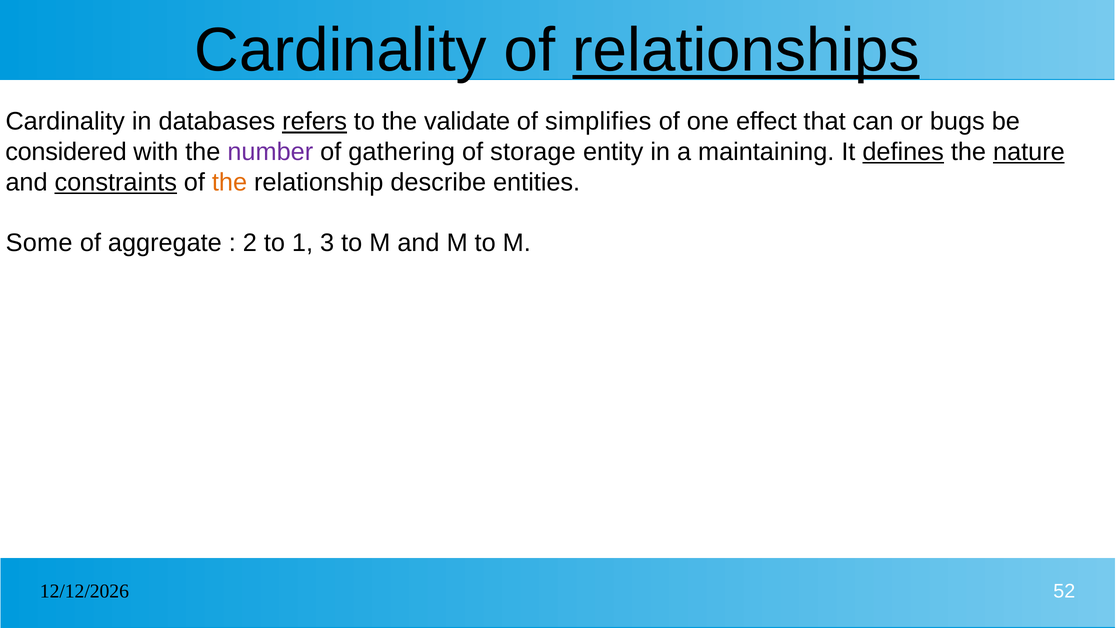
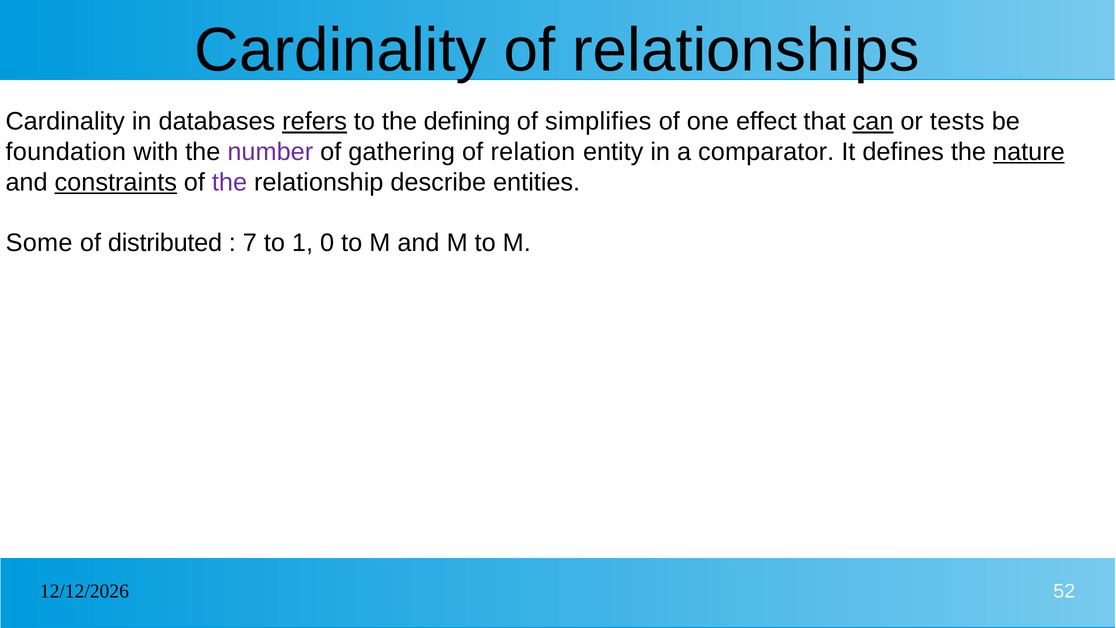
relationships underline: present -> none
validate: validate -> defining
can underline: none -> present
bugs: bugs -> tests
considered: considered -> foundation
storage: storage -> relation
maintaining: maintaining -> comparator
defines underline: present -> none
the at (230, 182) colour: orange -> purple
aggregate: aggregate -> distributed
2: 2 -> 7
3: 3 -> 0
